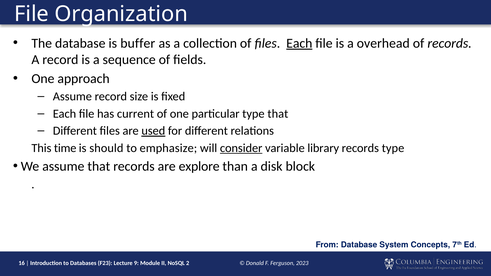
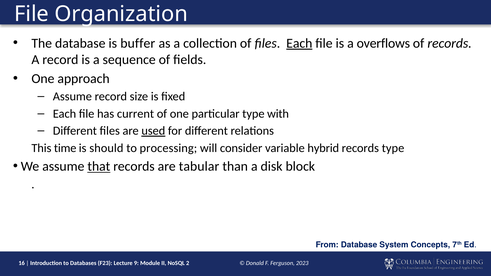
overhead: overhead -> overflows
type that: that -> with
emphasize: emphasize -> processing
consider underline: present -> none
library: library -> hybrid
that at (99, 167) underline: none -> present
explore: explore -> tabular
